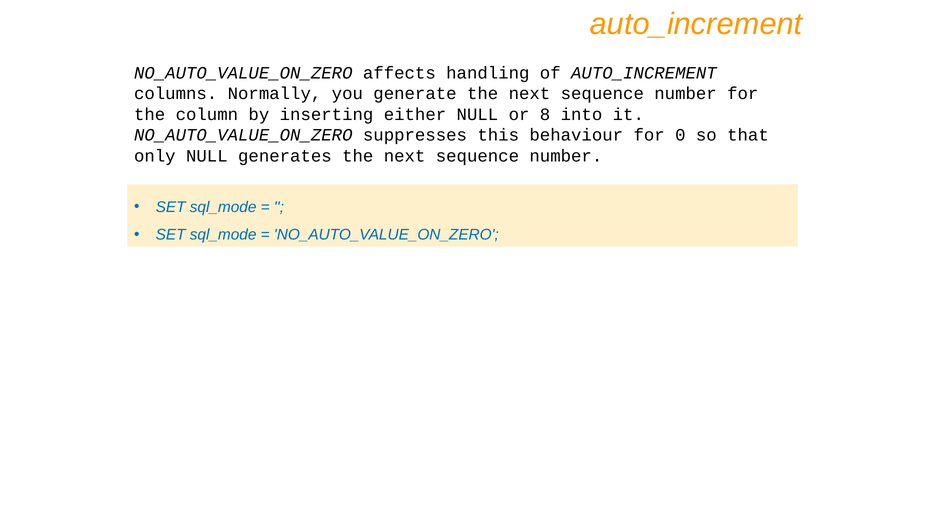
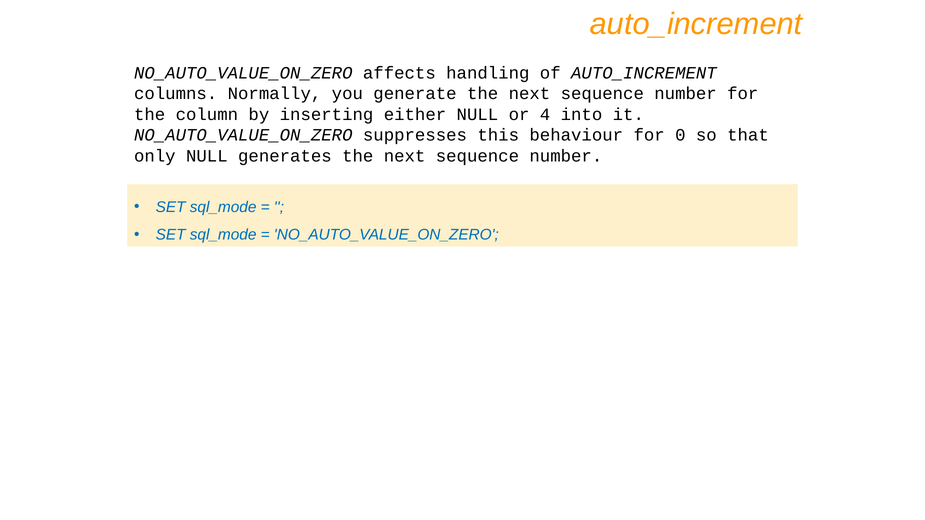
8: 8 -> 4
